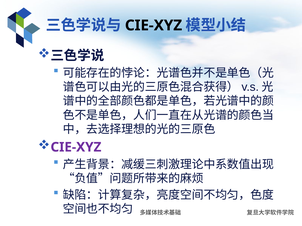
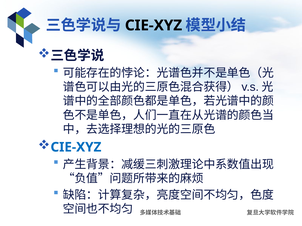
CIE-XYZ at (76, 147) colour: purple -> blue
